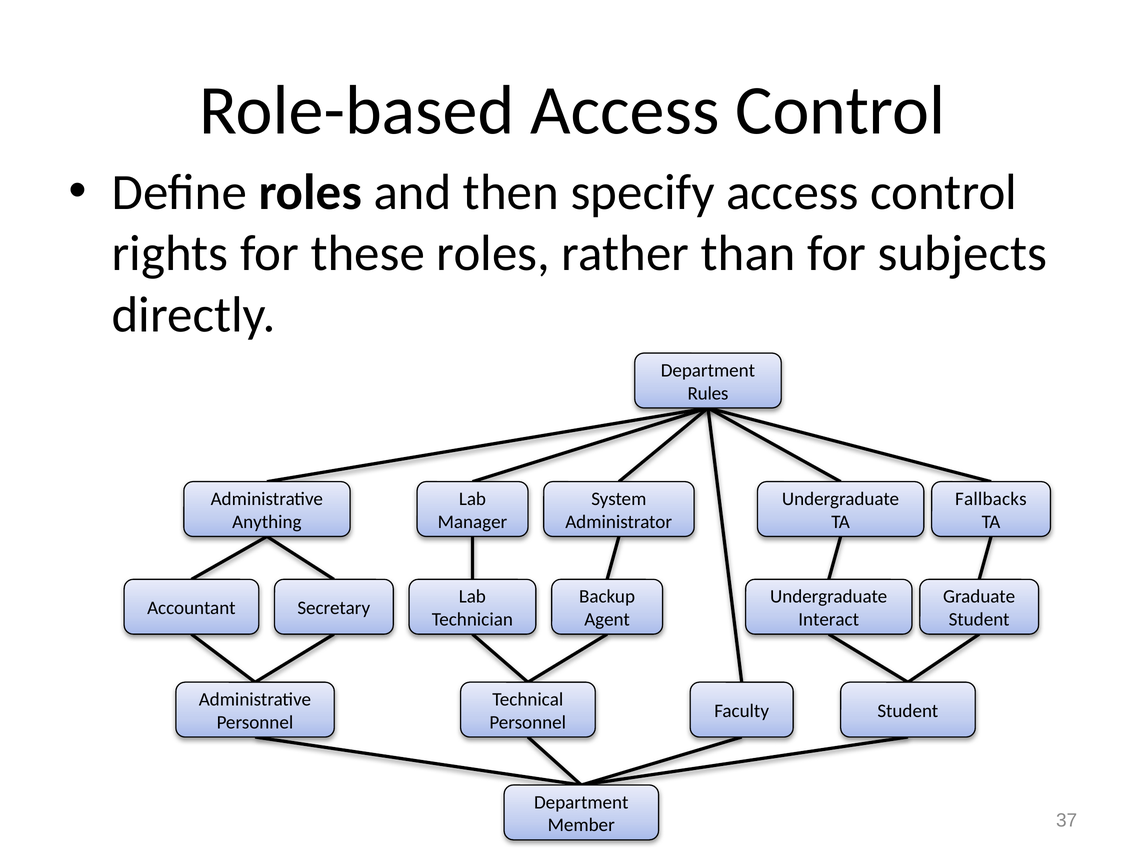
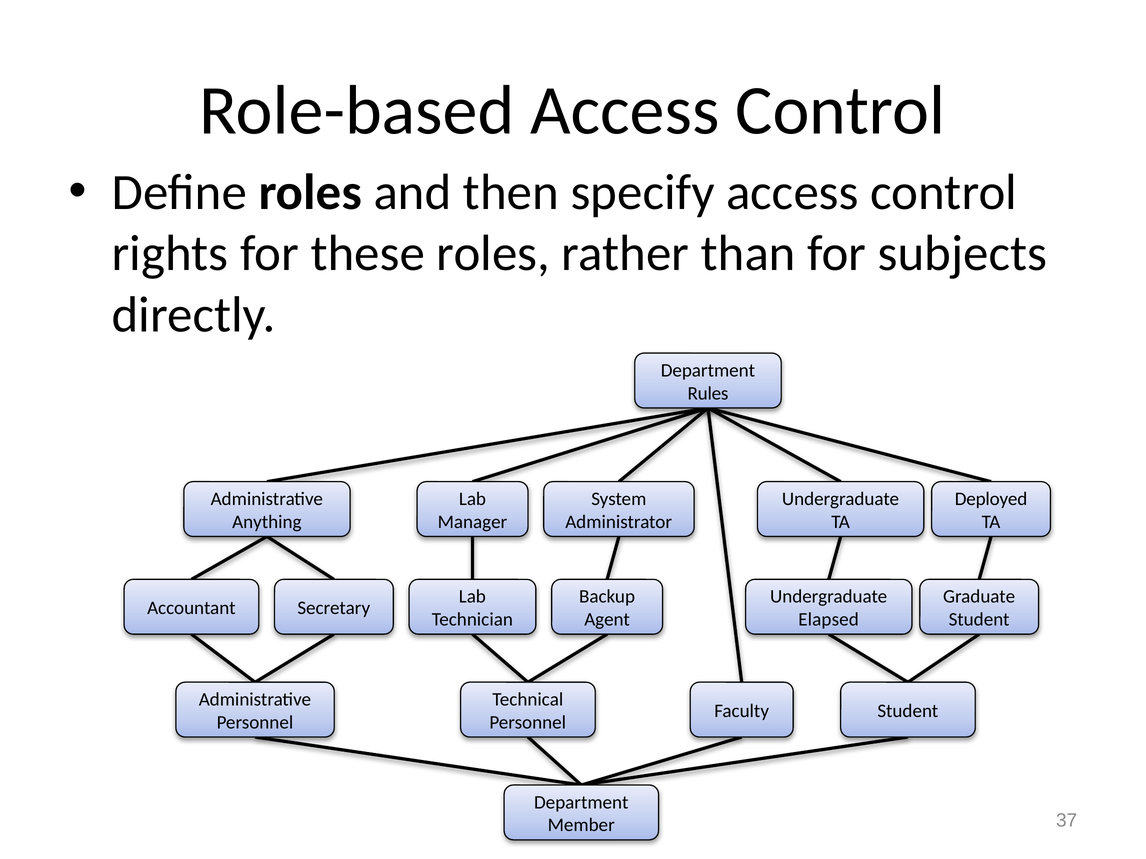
Fallbacks: Fallbacks -> Deployed
Interact: Interact -> Elapsed
